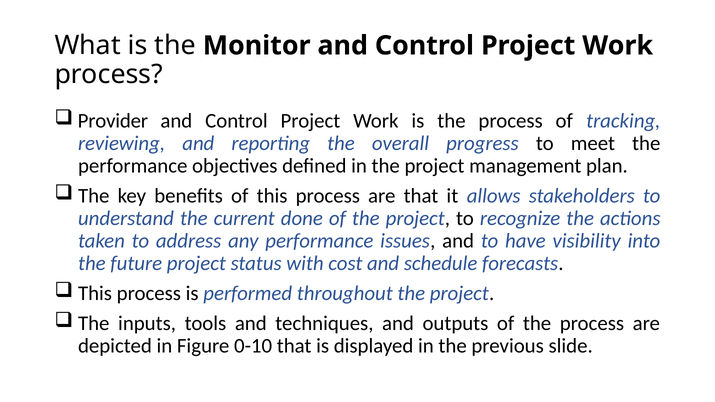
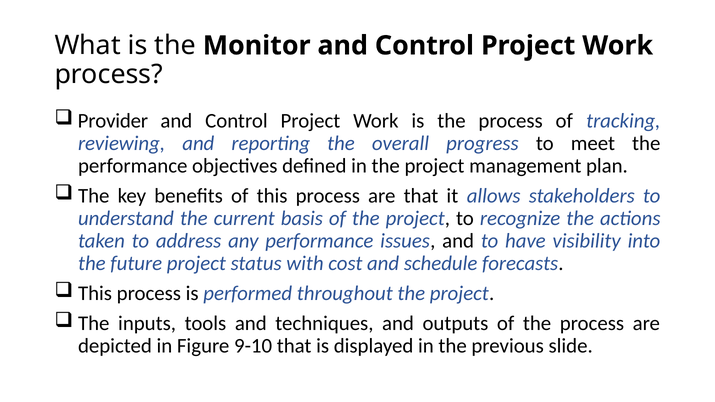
done: done -> basis
0-10: 0-10 -> 9-10
